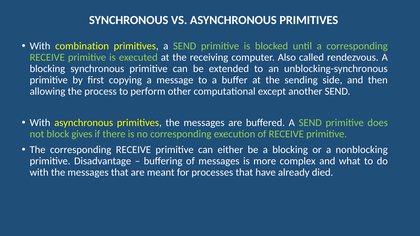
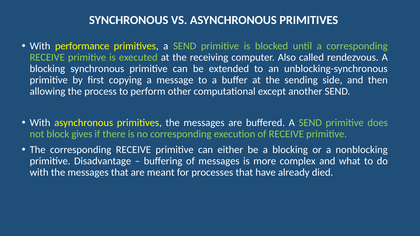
combination: combination -> performance
